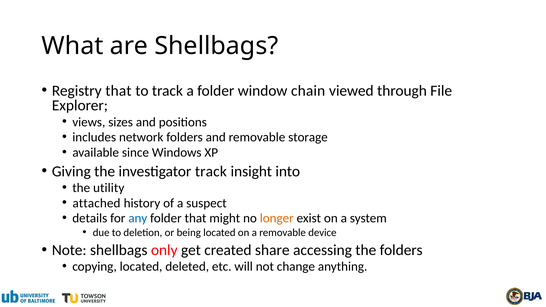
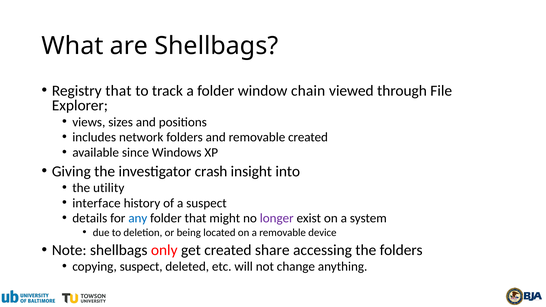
removable storage: storage -> created
investigator track: track -> crash
attached: attached -> interface
longer colour: orange -> purple
copying located: located -> suspect
